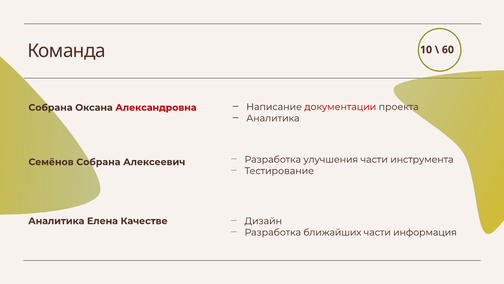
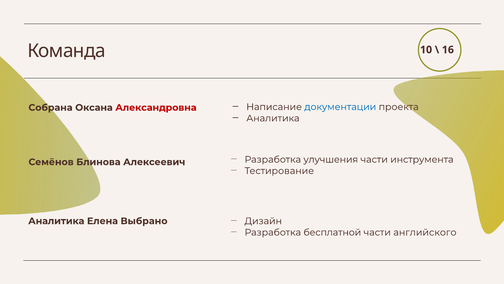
60: 60 -> 16
документации colour: red -> blue
Семёнов Собрана: Собрана -> Блинова
Качестве: Качестве -> Выбрано
ближайших: ближайших -> бесплатной
информация: информация -> английского
